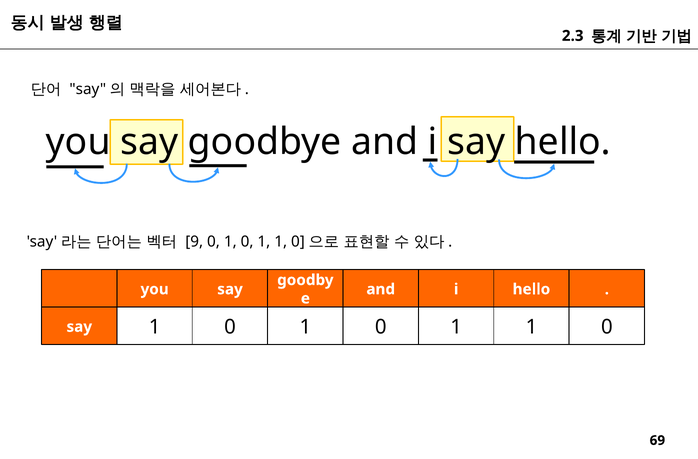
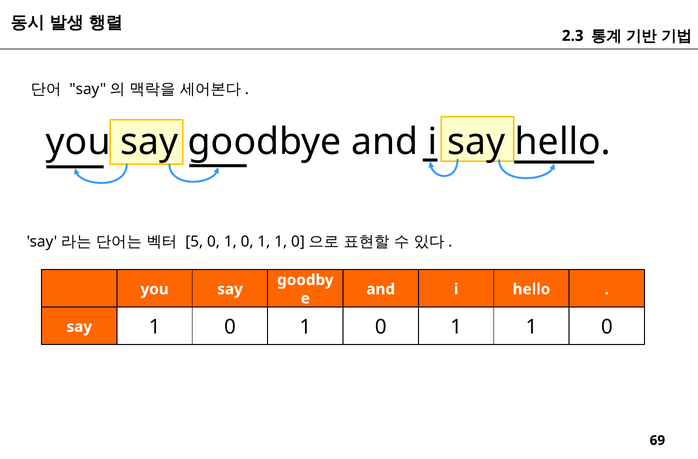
9: 9 -> 5
